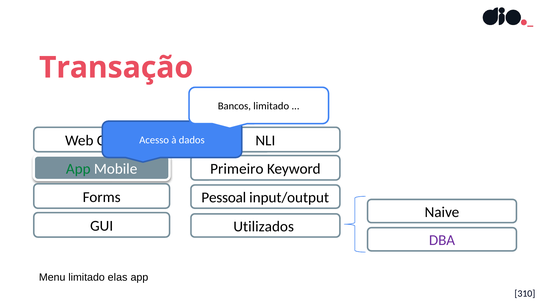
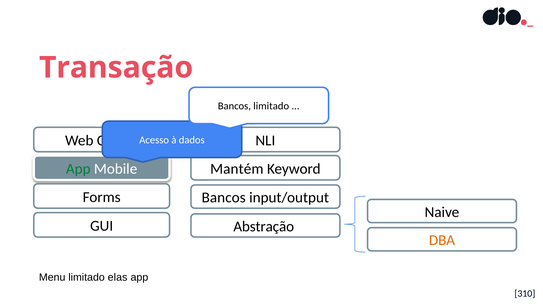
Primeiro: Primeiro -> Mantém
Pessoal at (224, 198): Pessoal -> Bancos
Utilizados: Utilizados -> Abstração
DBA colour: purple -> orange
